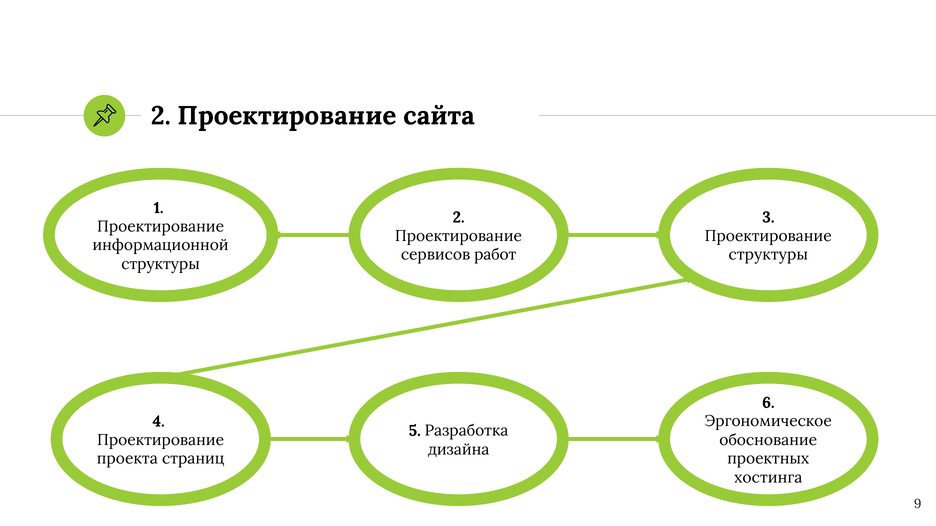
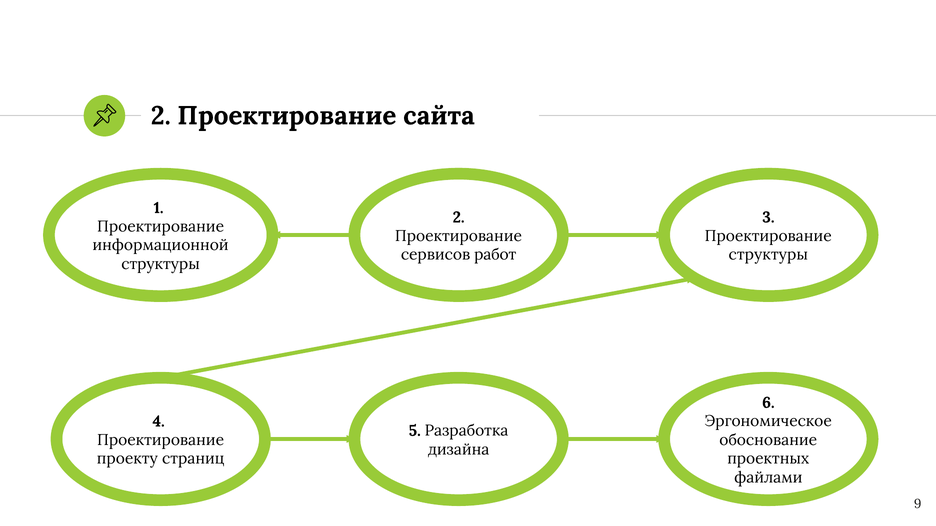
проекта: проекта -> проекту
хостинга: хостинга -> файлами
